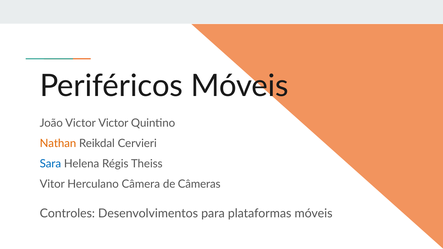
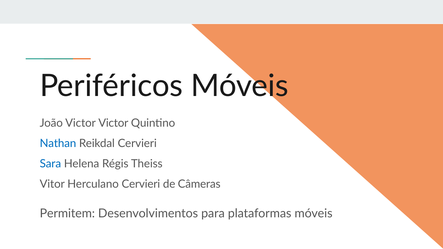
Nathan colour: orange -> blue
Herculano Câmera: Câmera -> Cervieri
Controles: Controles -> Permitem
